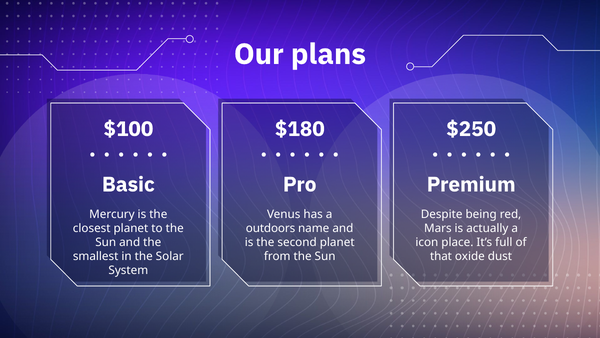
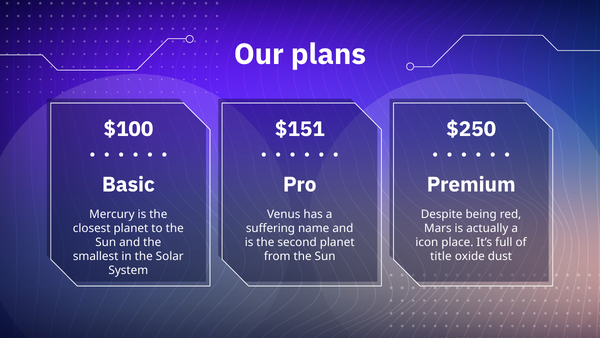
$180: $180 -> $151
outdoors: outdoors -> suffering
that: that -> title
